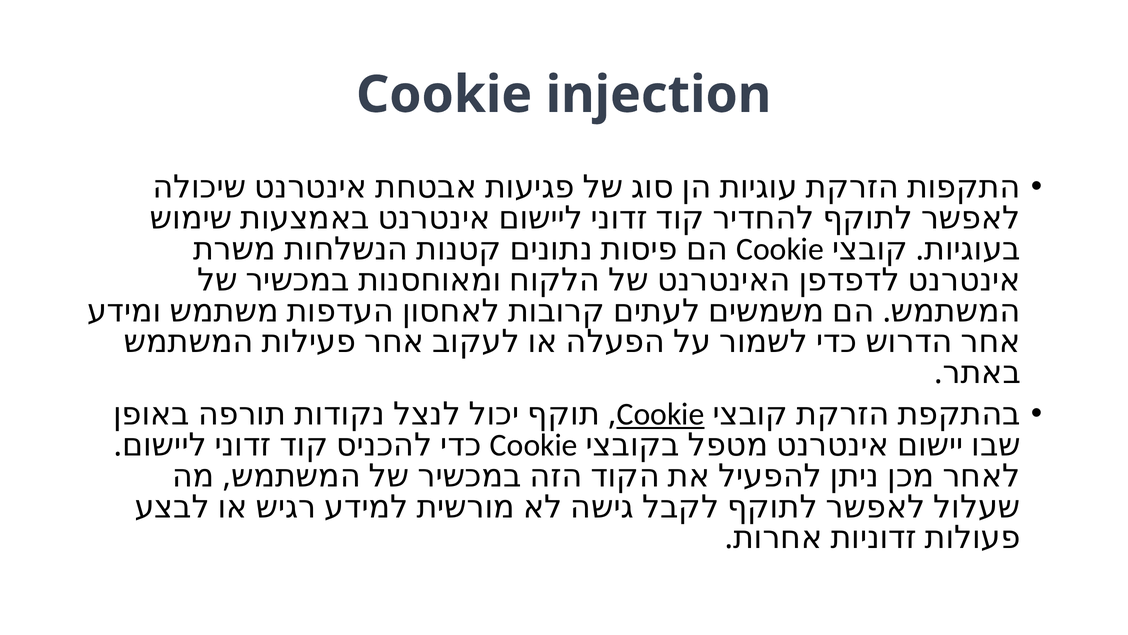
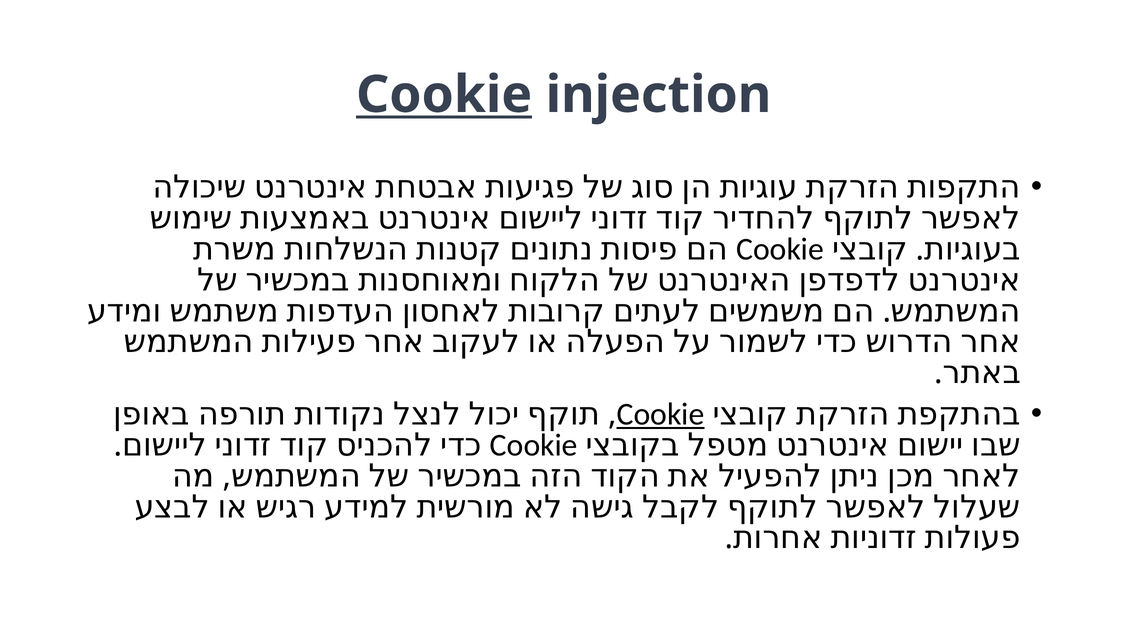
Cookie at (444, 95) underline: none -> present
